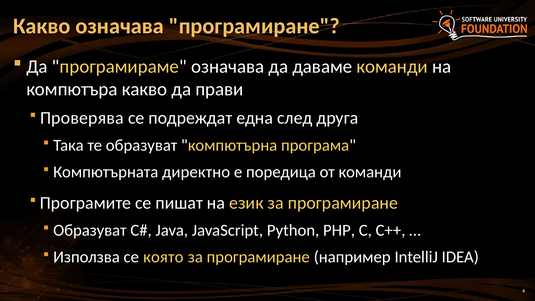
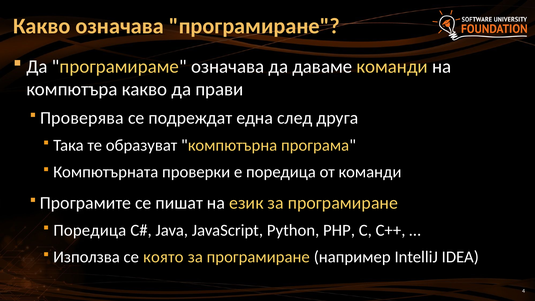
директно: директно -> проверки
Образуват at (90, 230): Образуват -> Поредица
